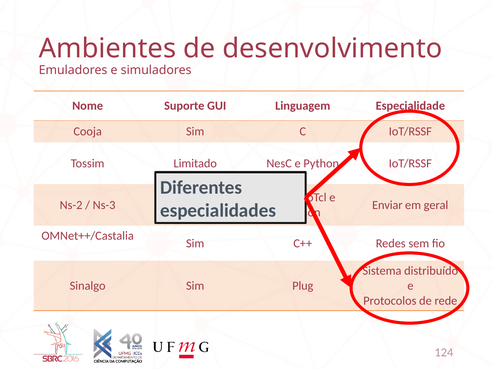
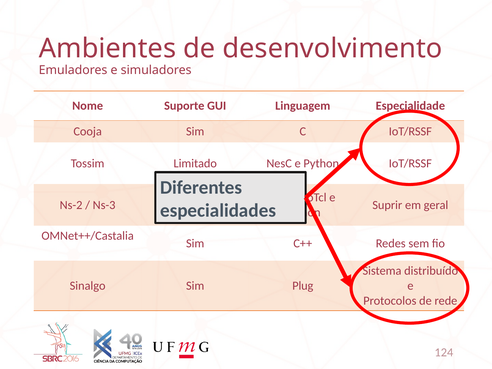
Enviar: Enviar -> Suprir
